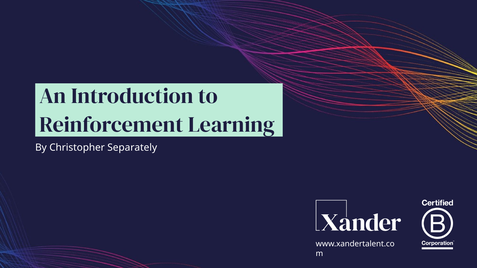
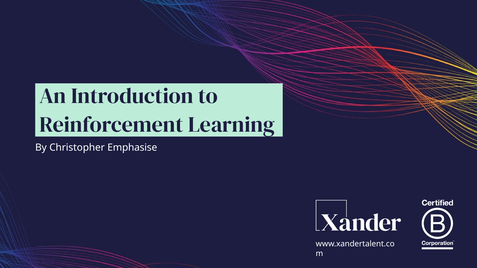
Separately: Separately -> Emphasise
